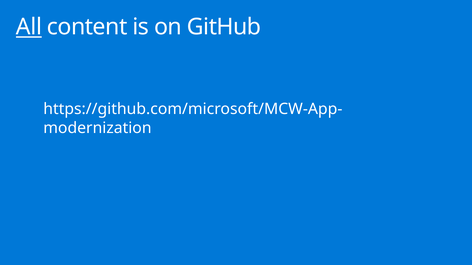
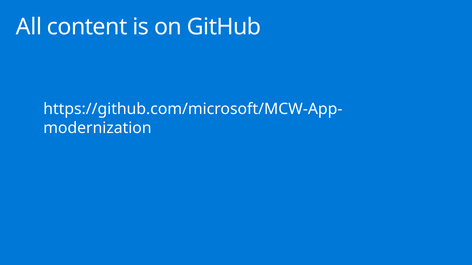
All underline: present -> none
